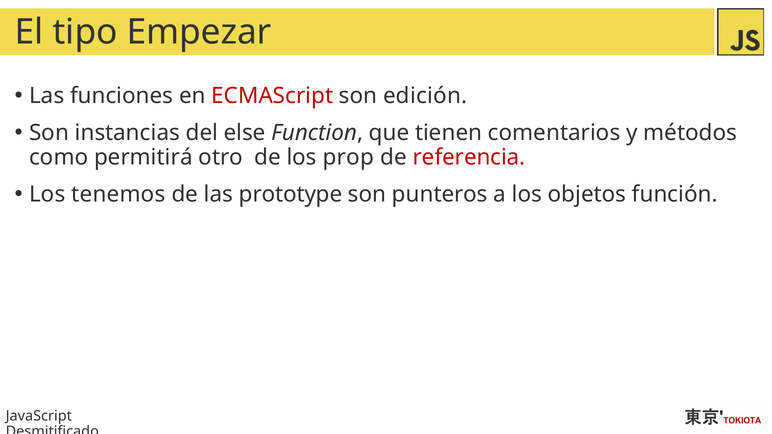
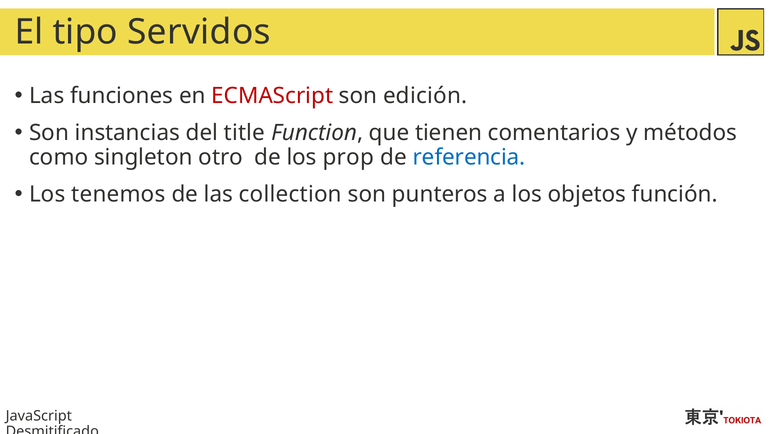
Empezar: Empezar -> Servidos
else: else -> title
permitirá: permitirá -> singleton
referencia colour: red -> blue
prototype: prototype -> collection
